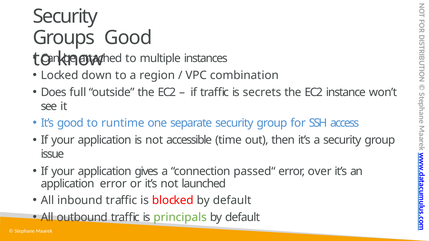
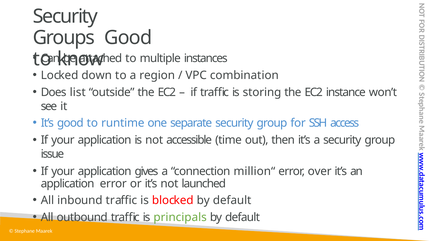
full: full -> list
secrets: secrets -> storing
passed“: passed“ -> million“
